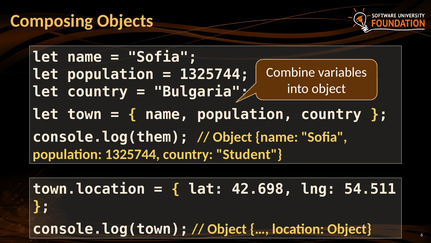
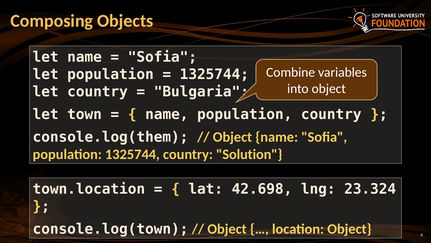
Student: Student -> Solution
54.511: 54.511 -> 23.324
